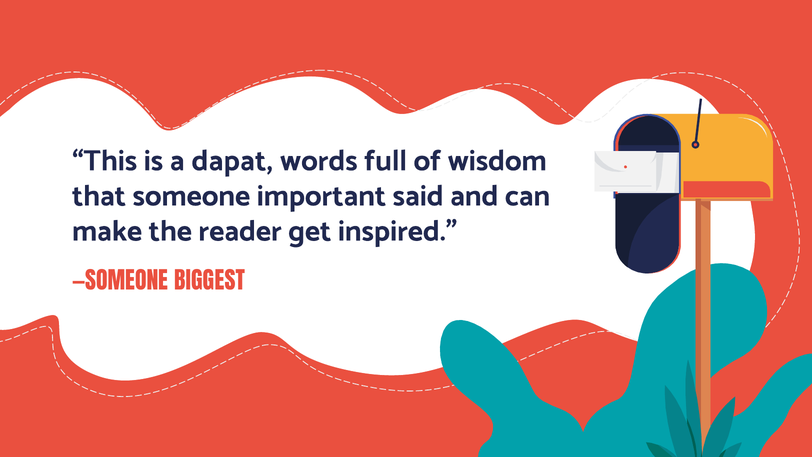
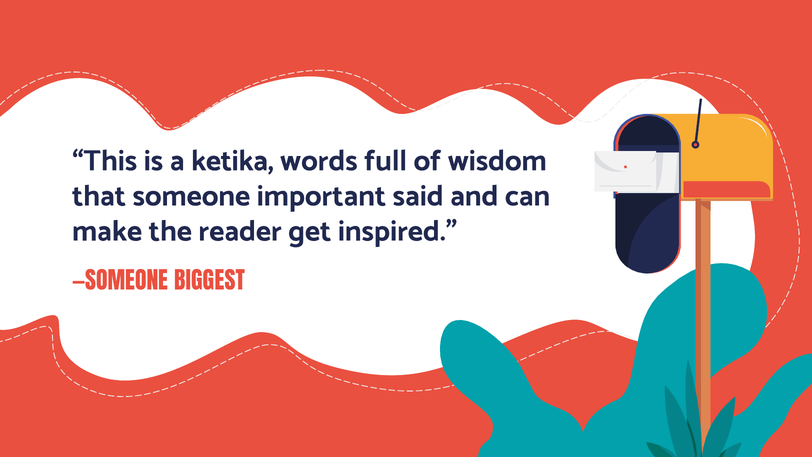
dapat: dapat -> ketika
